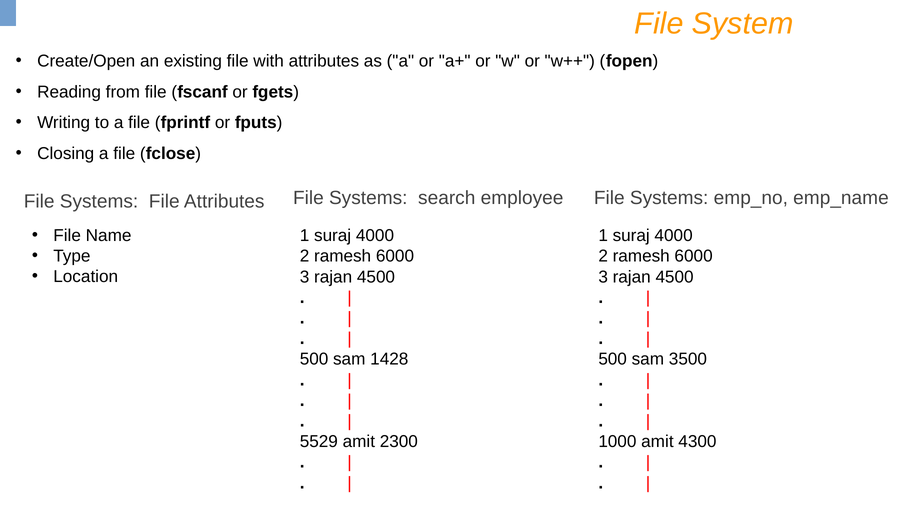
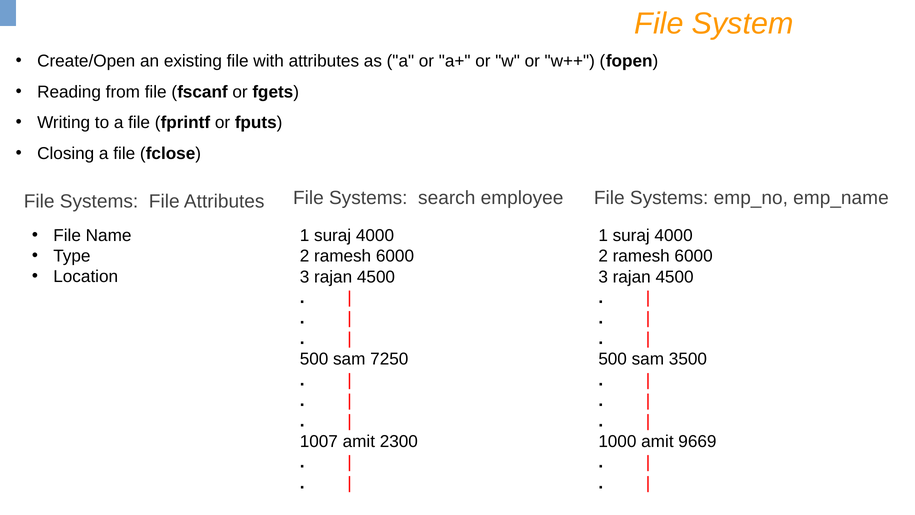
1428: 1428 -> 7250
5529: 5529 -> 1007
4300: 4300 -> 9669
